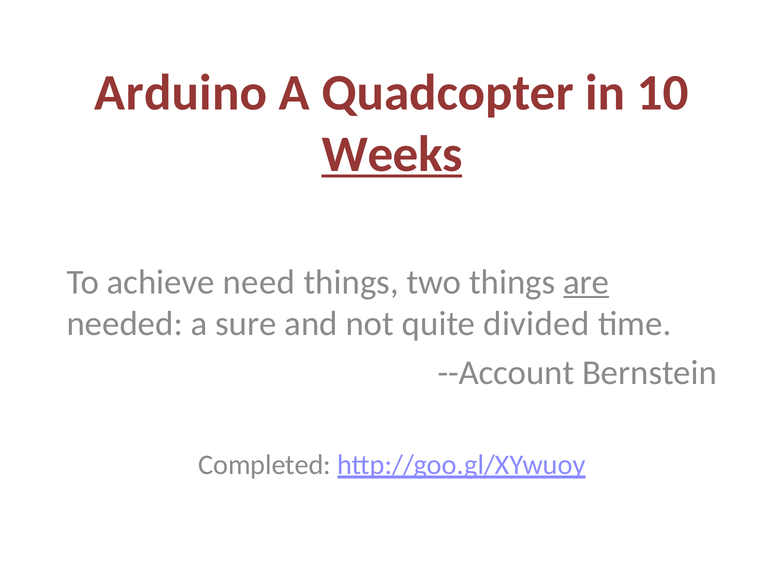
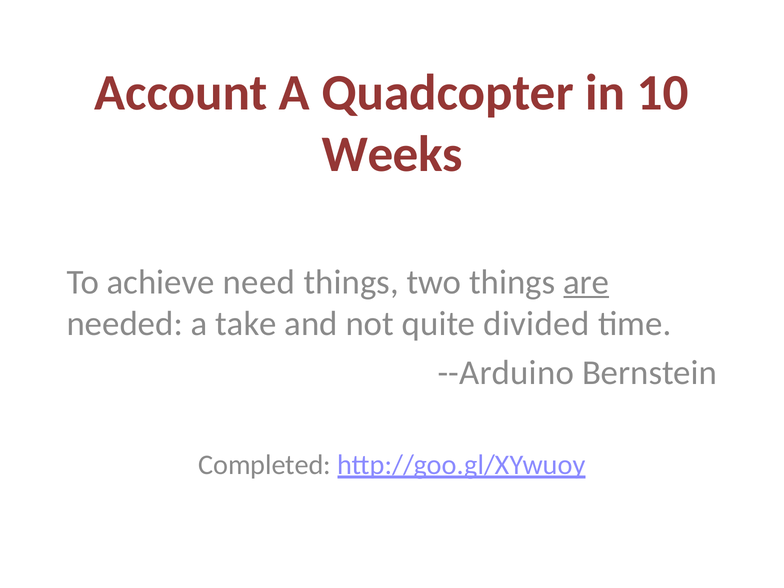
Arduino: Arduino -> Account
Weeks underline: present -> none
sure: sure -> take
--Account: --Account -> --Arduino
